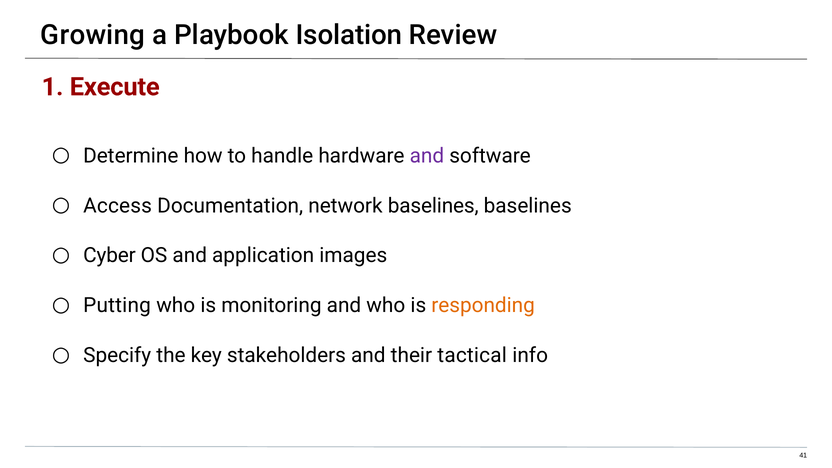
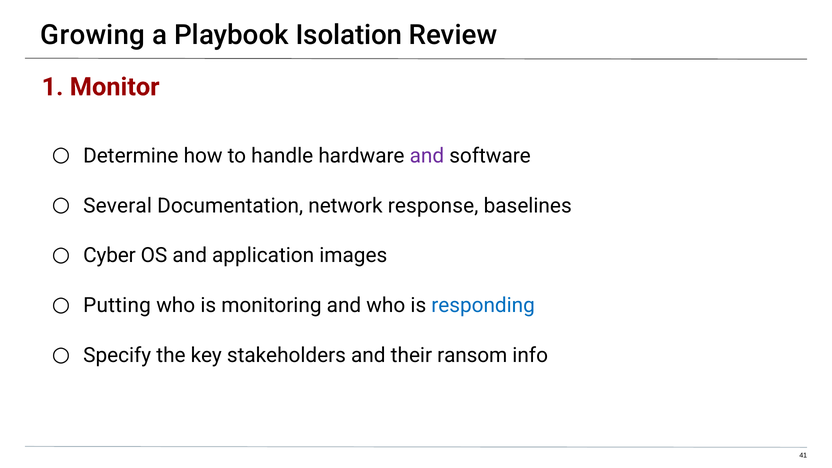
Execute: Execute -> Monitor
Access: Access -> Several
network baselines: baselines -> response
responding colour: orange -> blue
tactical: tactical -> ransom
